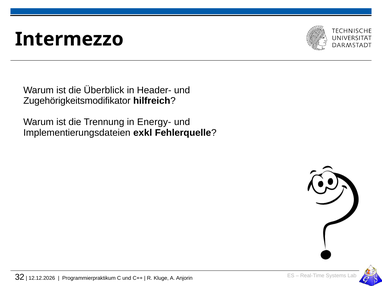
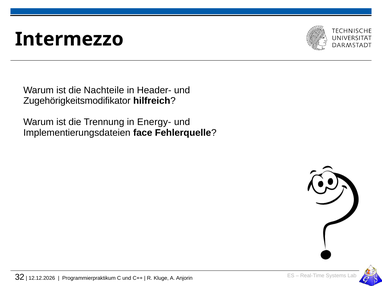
Überblick: Überblick -> Nachteile
exkl: exkl -> face
